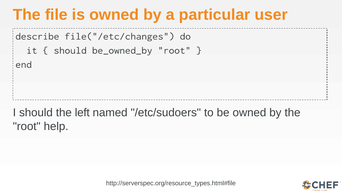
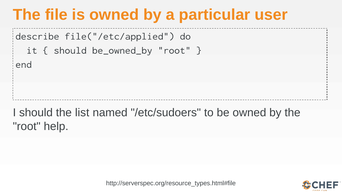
file("/etc/changes: file("/etc/changes -> file("/etc/applied
left: left -> list
